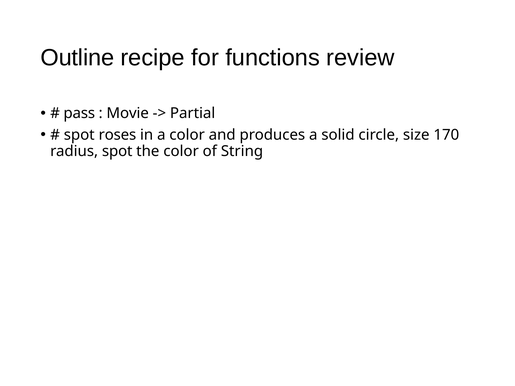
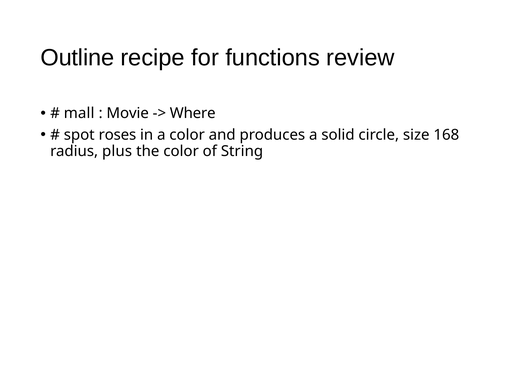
pass: pass -> mall
Partial: Partial -> Where
170: 170 -> 168
radius spot: spot -> plus
